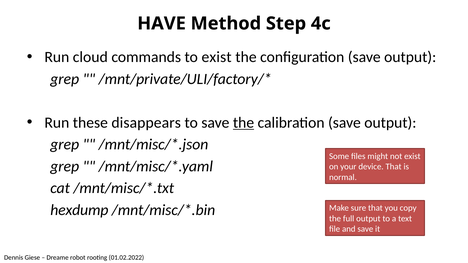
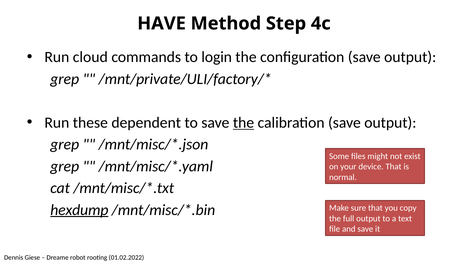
to exist: exist -> login
disappears: disappears -> dependent
hexdump underline: none -> present
